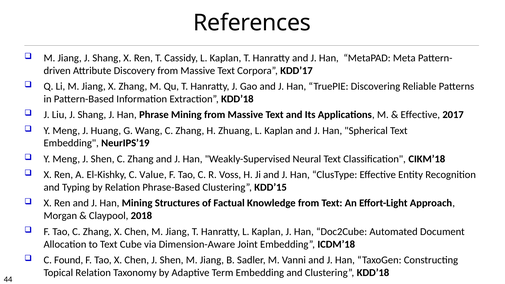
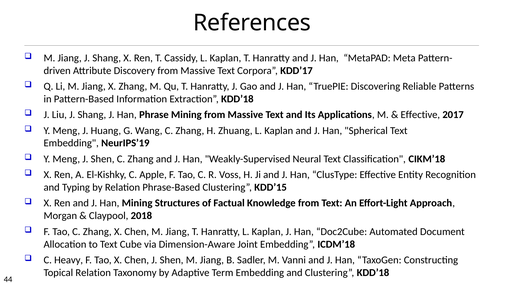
Value: Value -> Apple
Found: Found -> Heavy
